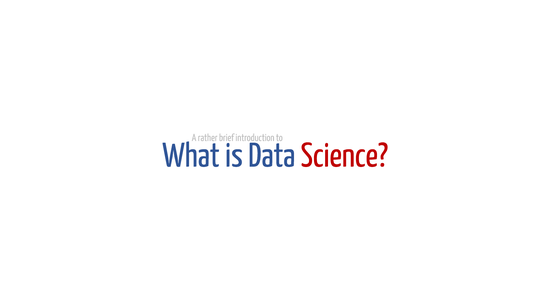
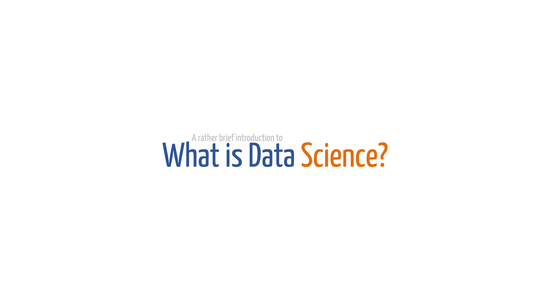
Science colour: red -> orange
